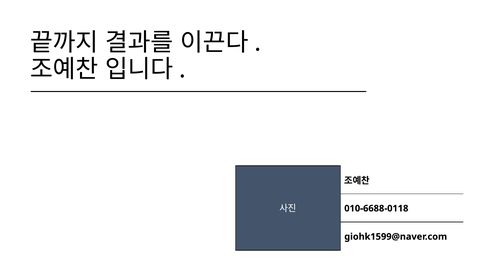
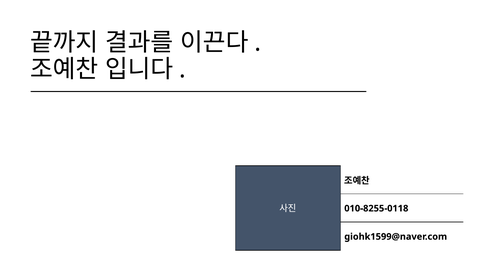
010-6688-0118: 010-6688-0118 -> 010-8255-0118
